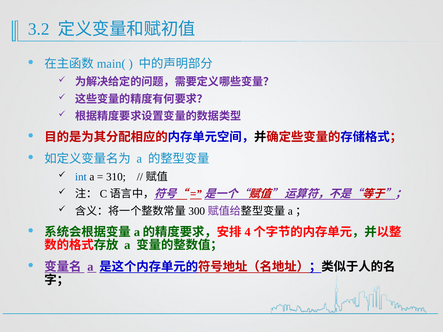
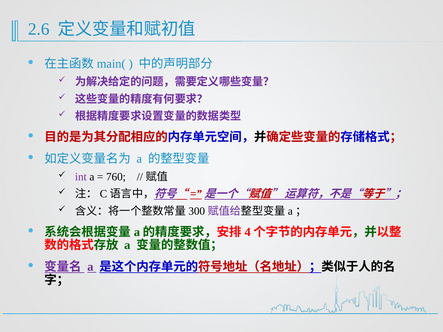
3.2: 3.2 -> 2.6
int colour: blue -> purple
310: 310 -> 760
